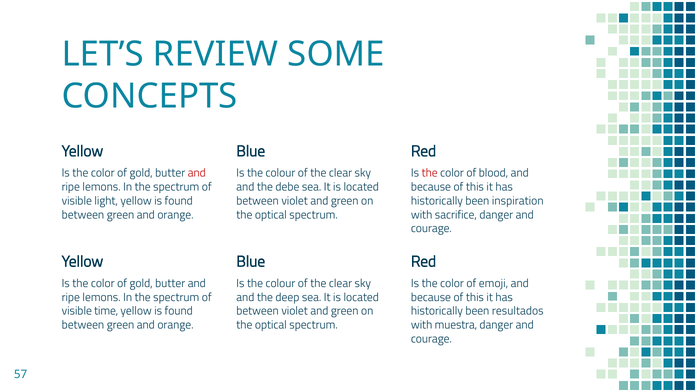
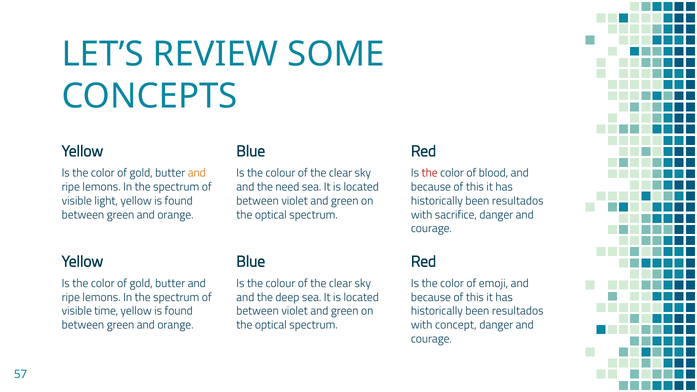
and at (197, 173) colour: red -> orange
debe: debe -> need
inspiration at (518, 201): inspiration -> resultados
muestra: muestra -> concept
